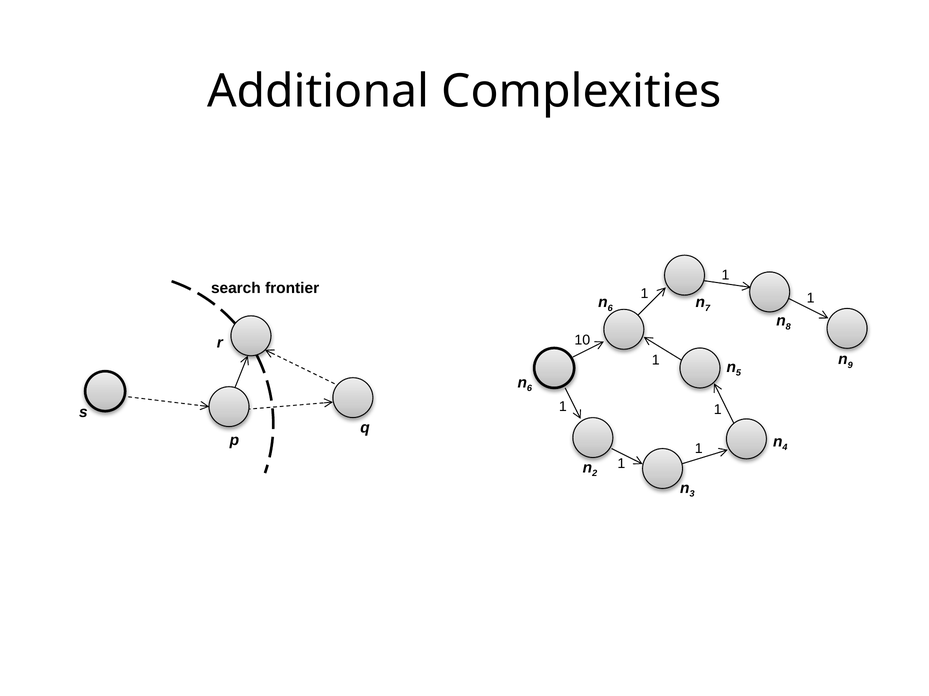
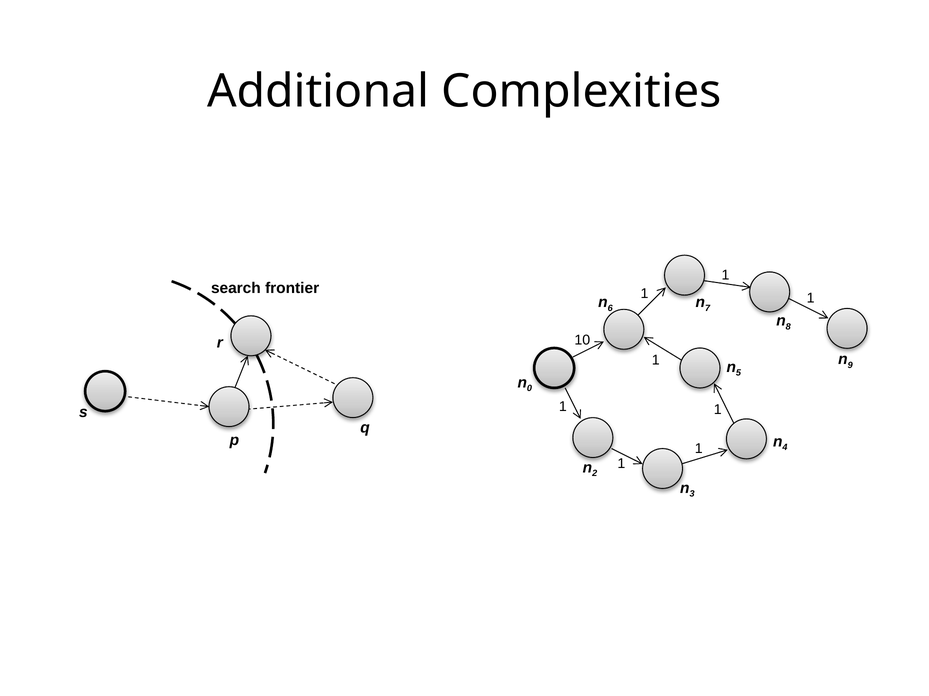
6 at (529, 389): 6 -> 0
